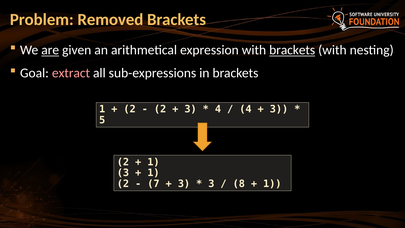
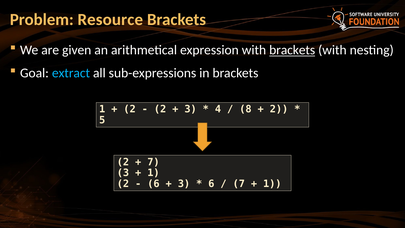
Removed: Removed -> Resource
are underline: present -> none
extract colour: pink -> light blue
4 at (245, 109): 4 -> 8
3 at (279, 109): 3 -> 2
1 at (153, 162): 1 -> 7
7 at (153, 184): 7 -> 6
3 at (211, 184): 3 -> 6
8 at (239, 184): 8 -> 7
